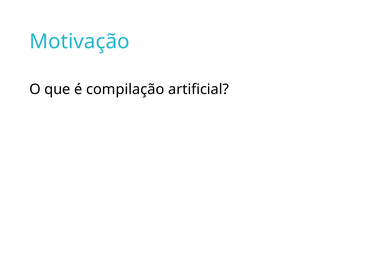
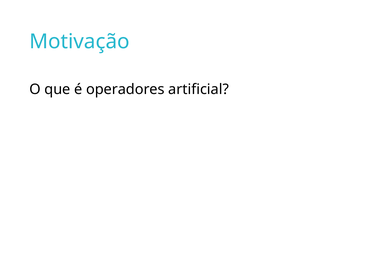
compilação: compilação -> operadores
